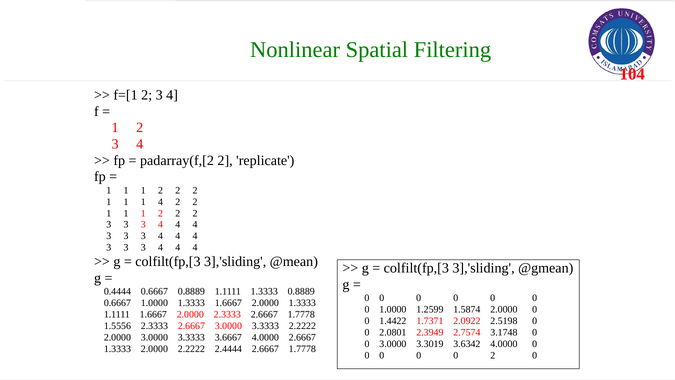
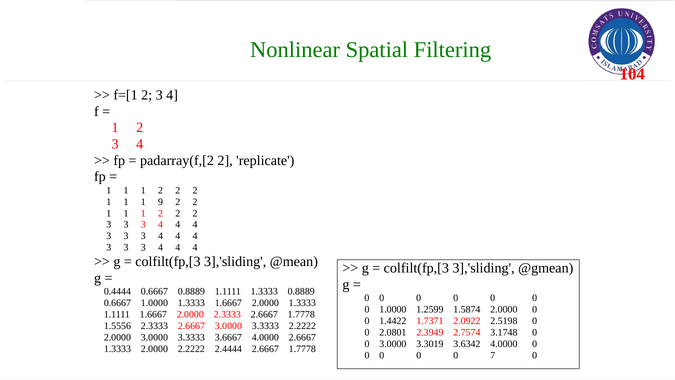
1 4: 4 -> 9
0 2: 2 -> 7
